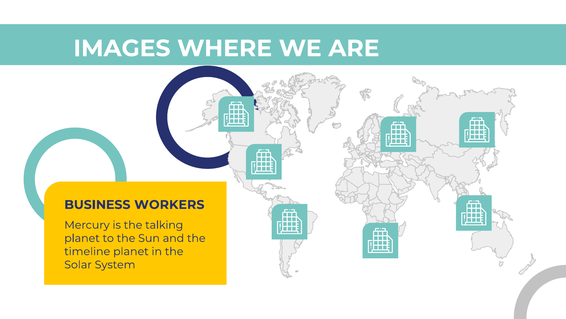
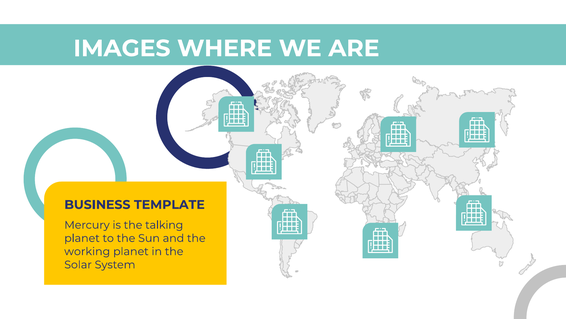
WORKERS: WORKERS -> TEMPLATE
timeline: timeline -> working
